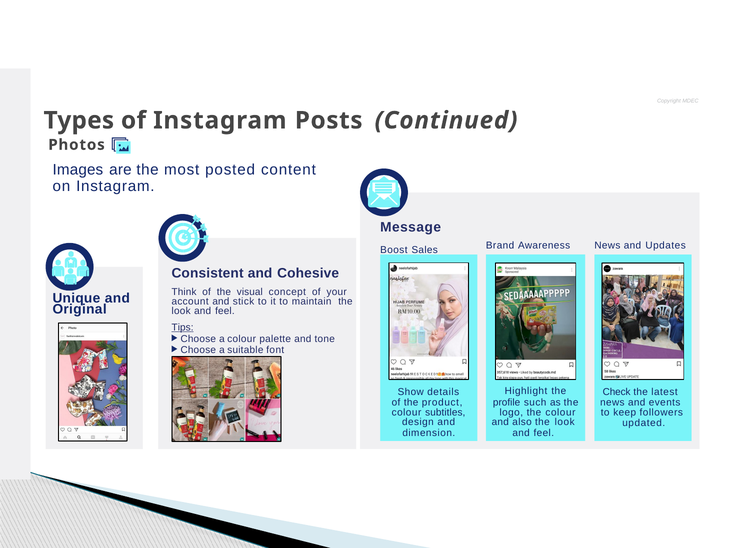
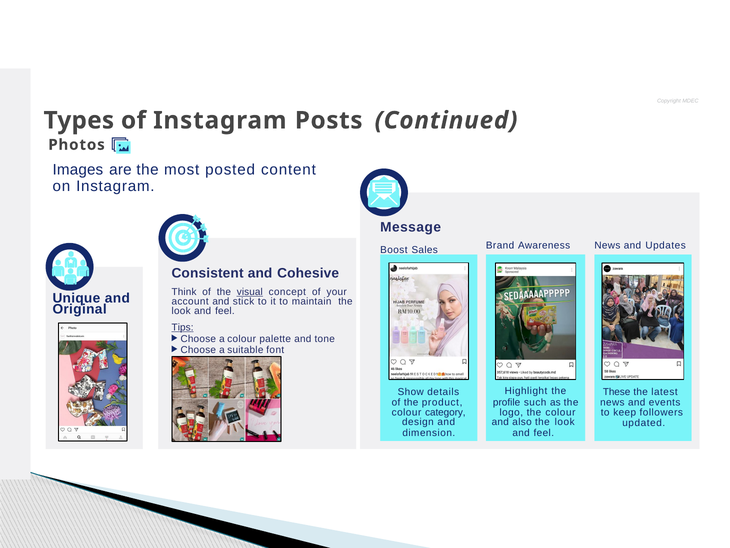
visual underline: none -> present
Check: Check -> These
subtitles: subtitles -> category
